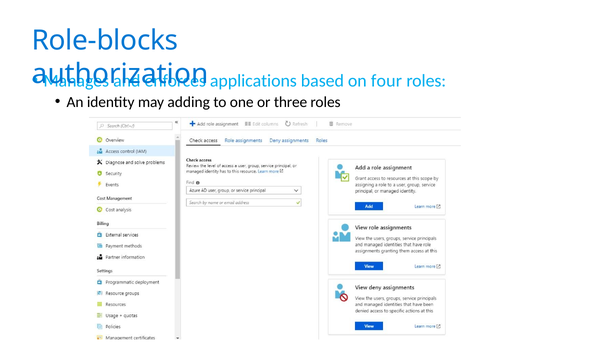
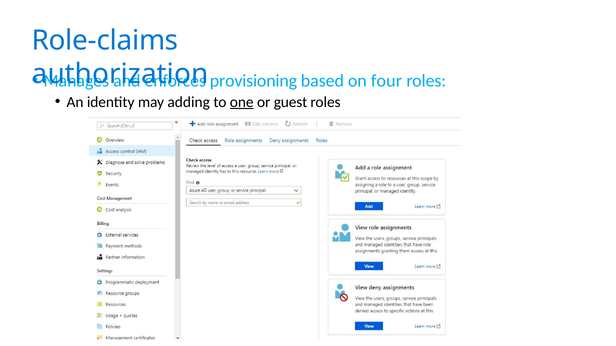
Role-blocks: Role-blocks -> Role-claims
applications: applications -> provisioning
one underline: none -> present
three: three -> guest
